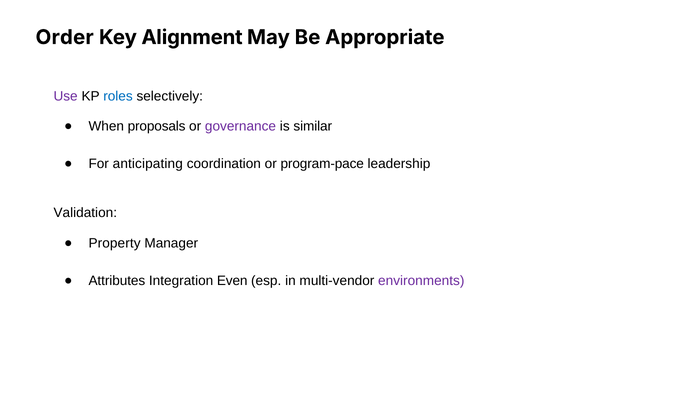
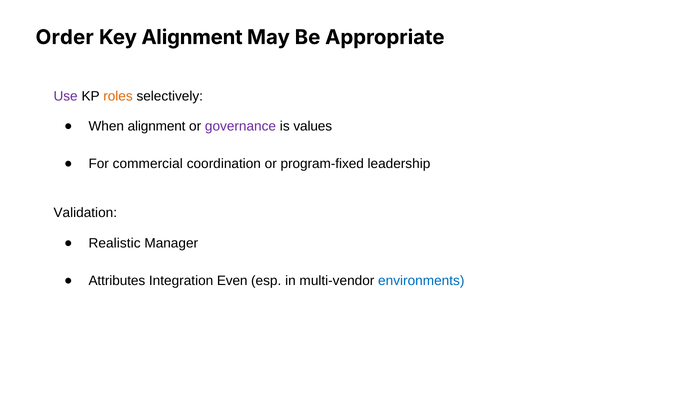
roles colour: blue -> orange
When proposals: proposals -> alignment
similar: similar -> values
anticipating: anticipating -> commercial
program-pace: program-pace -> program-fixed
Property: Property -> Realistic
environments colour: purple -> blue
